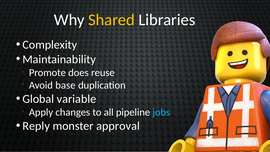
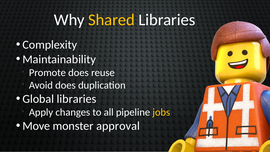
Avoid base: base -> does
Global variable: variable -> libraries
jobs colour: light blue -> yellow
Reply: Reply -> Move
